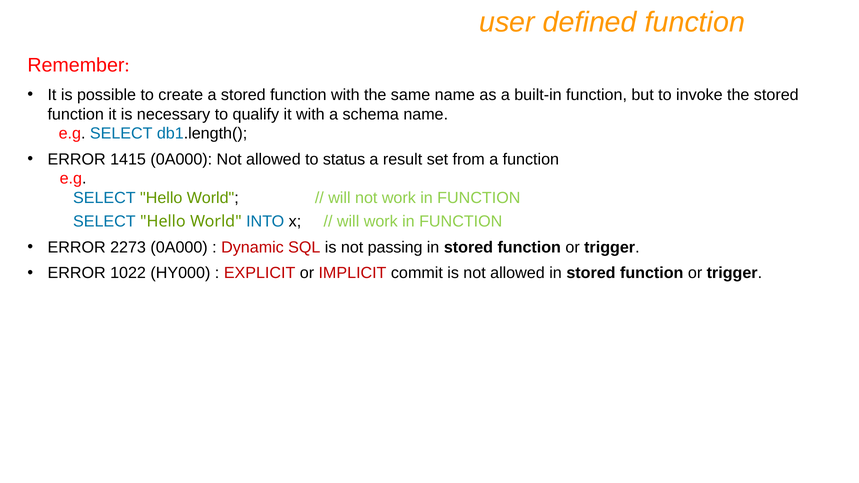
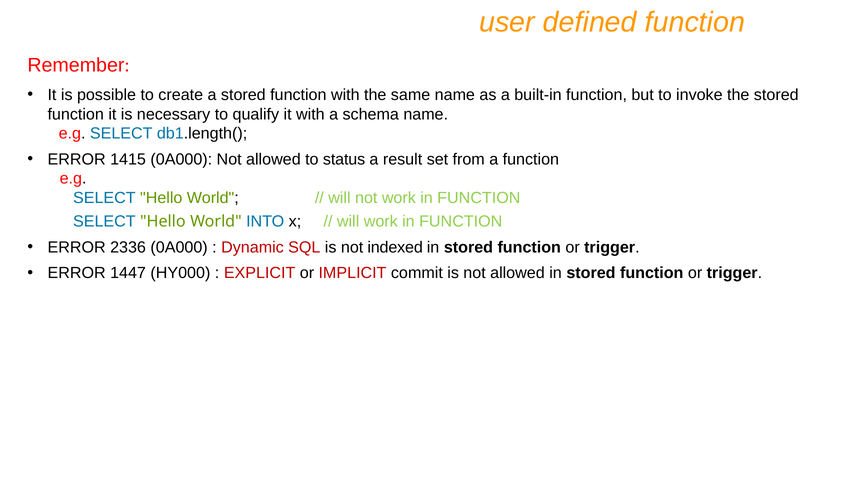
2273: 2273 -> 2336
passing: passing -> indexed
1022: 1022 -> 1447
